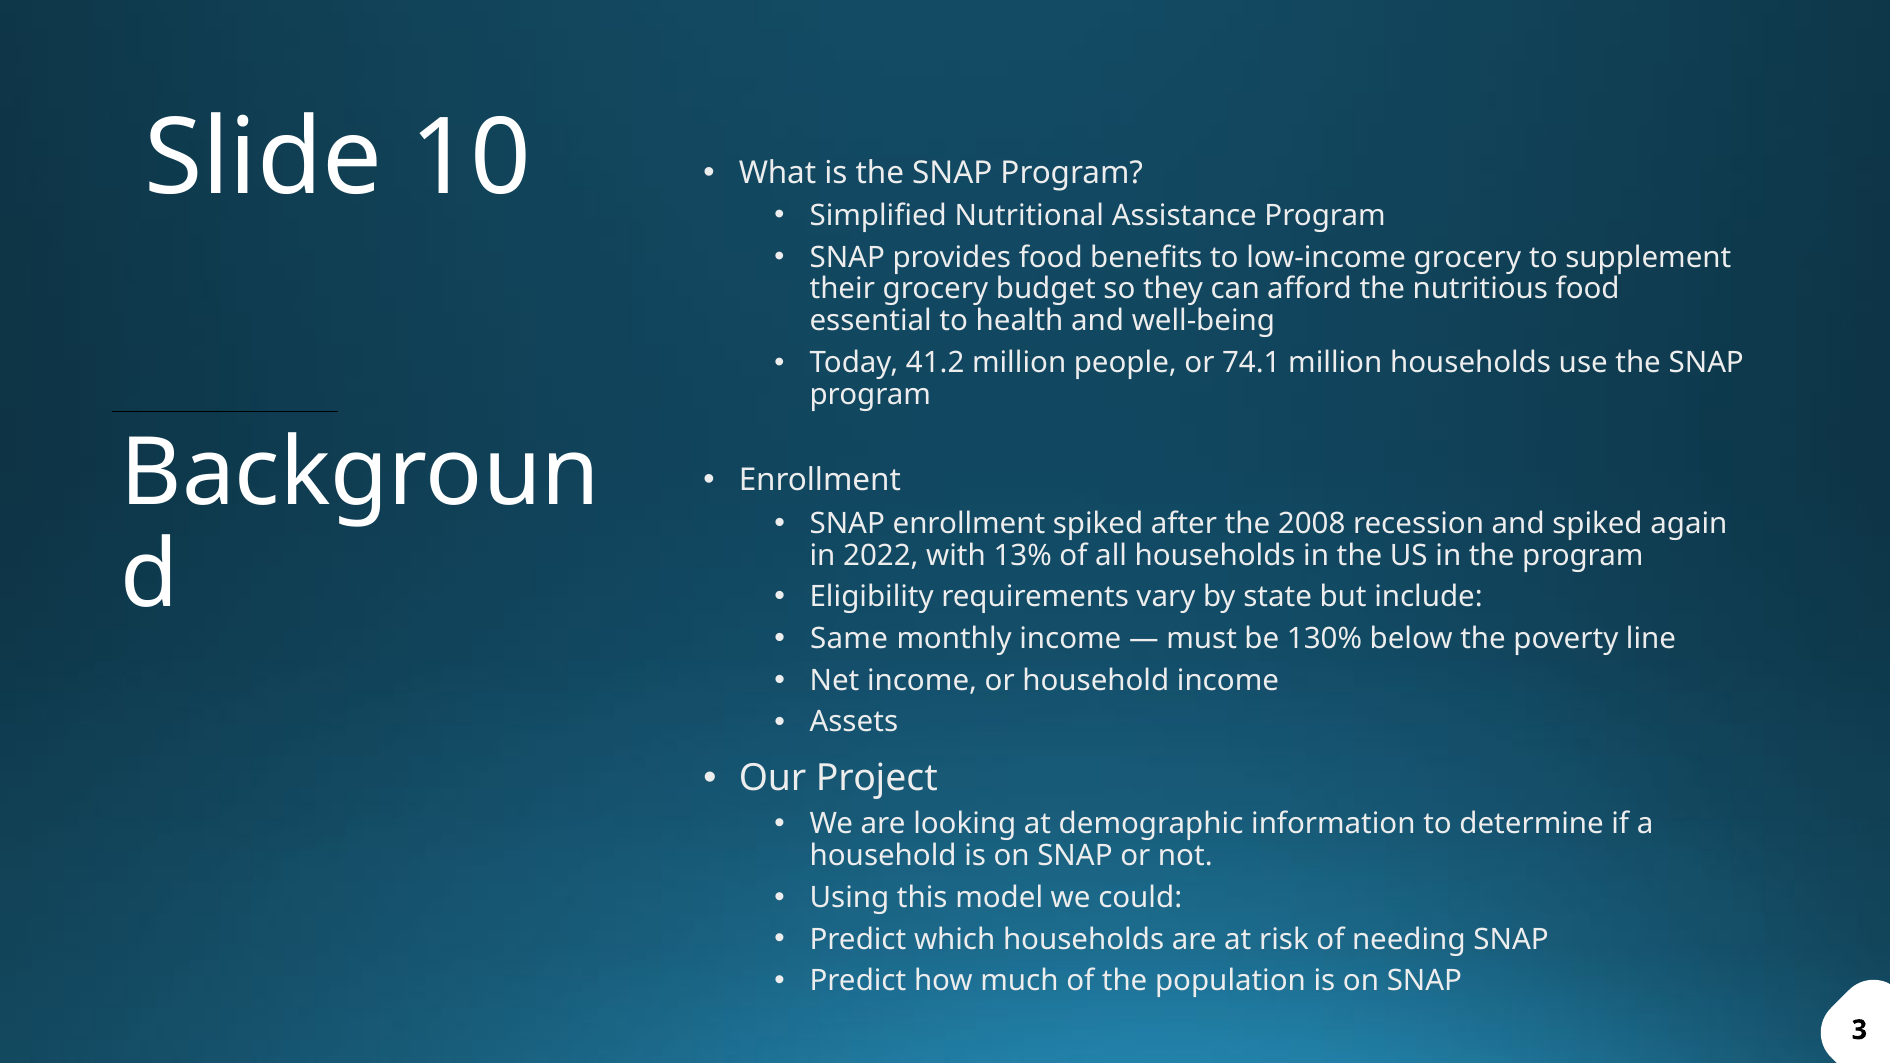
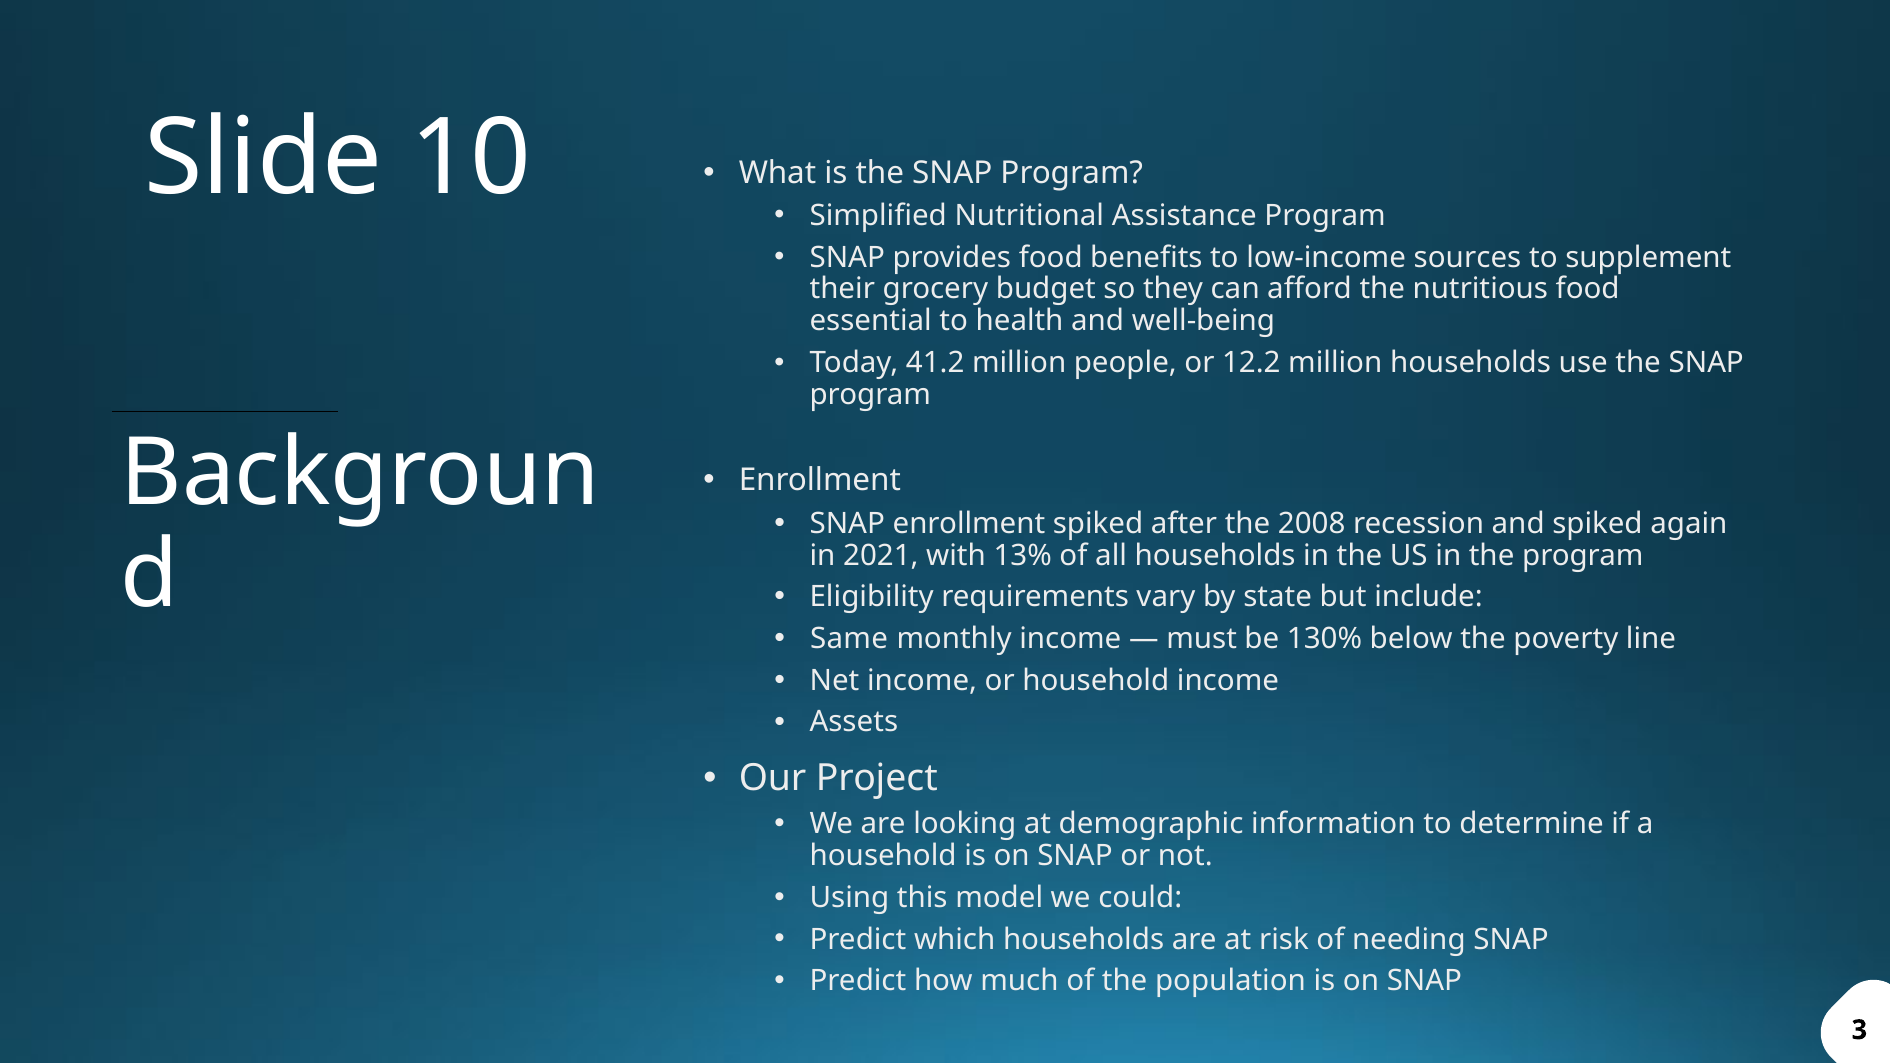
low-income grocery: grocery -> sources
74.1: 74.1 -> 12.2
2022: 2022 -> 2021
